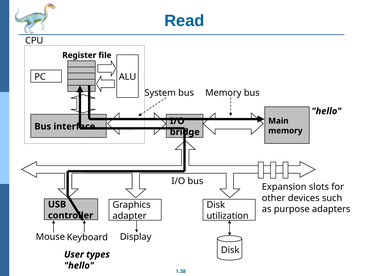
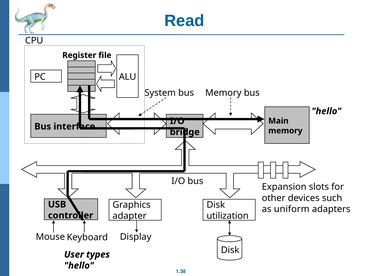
purpose: purpose -> uniform
